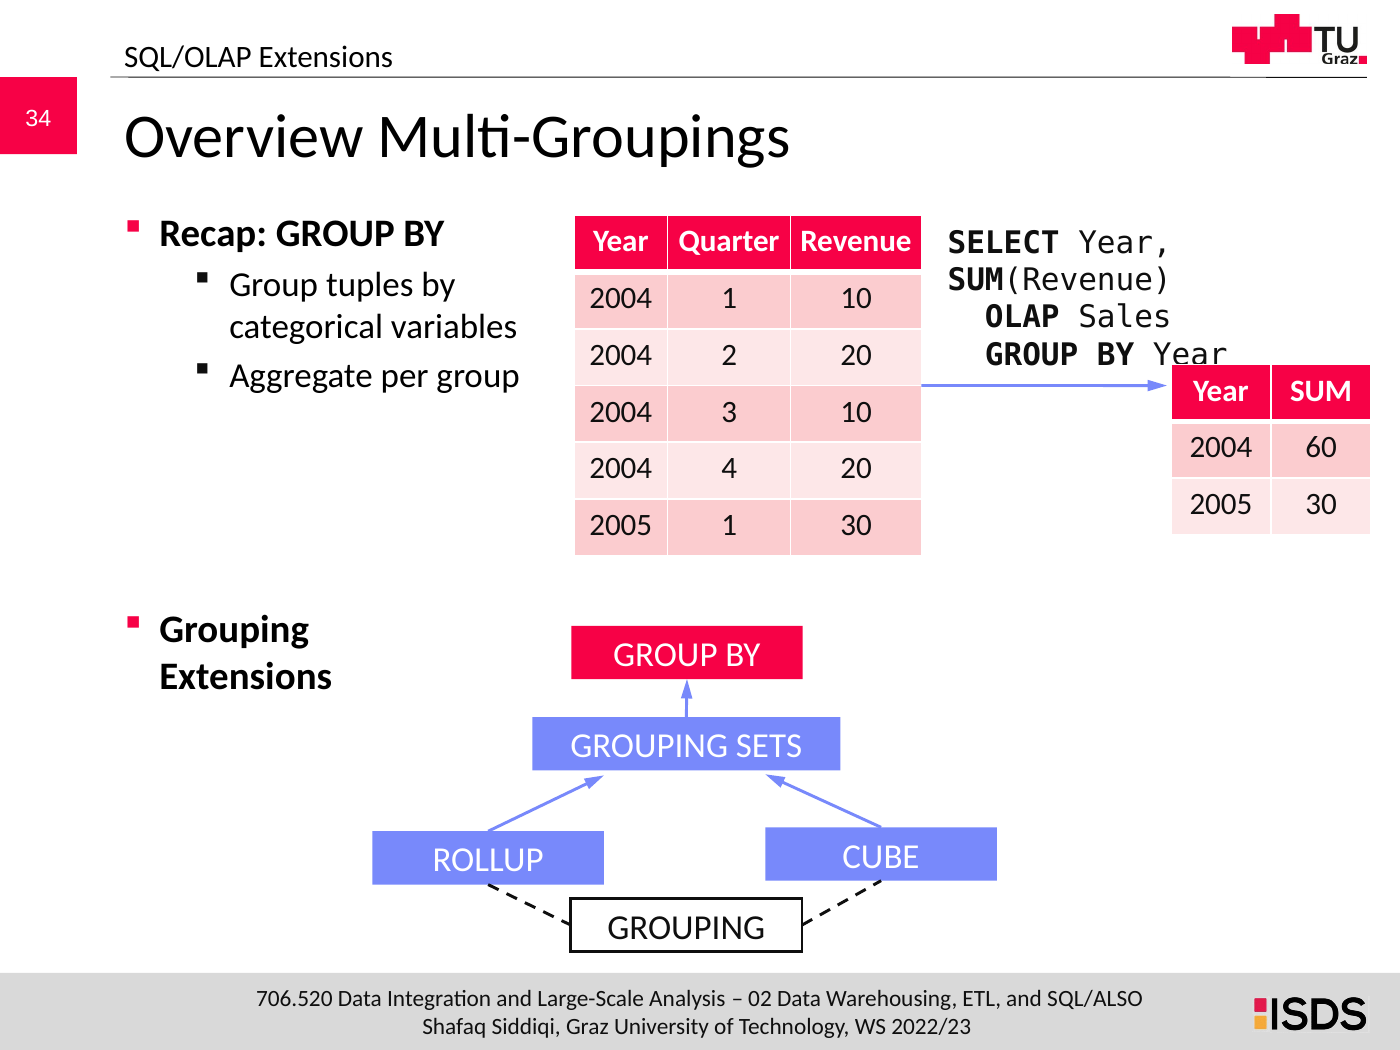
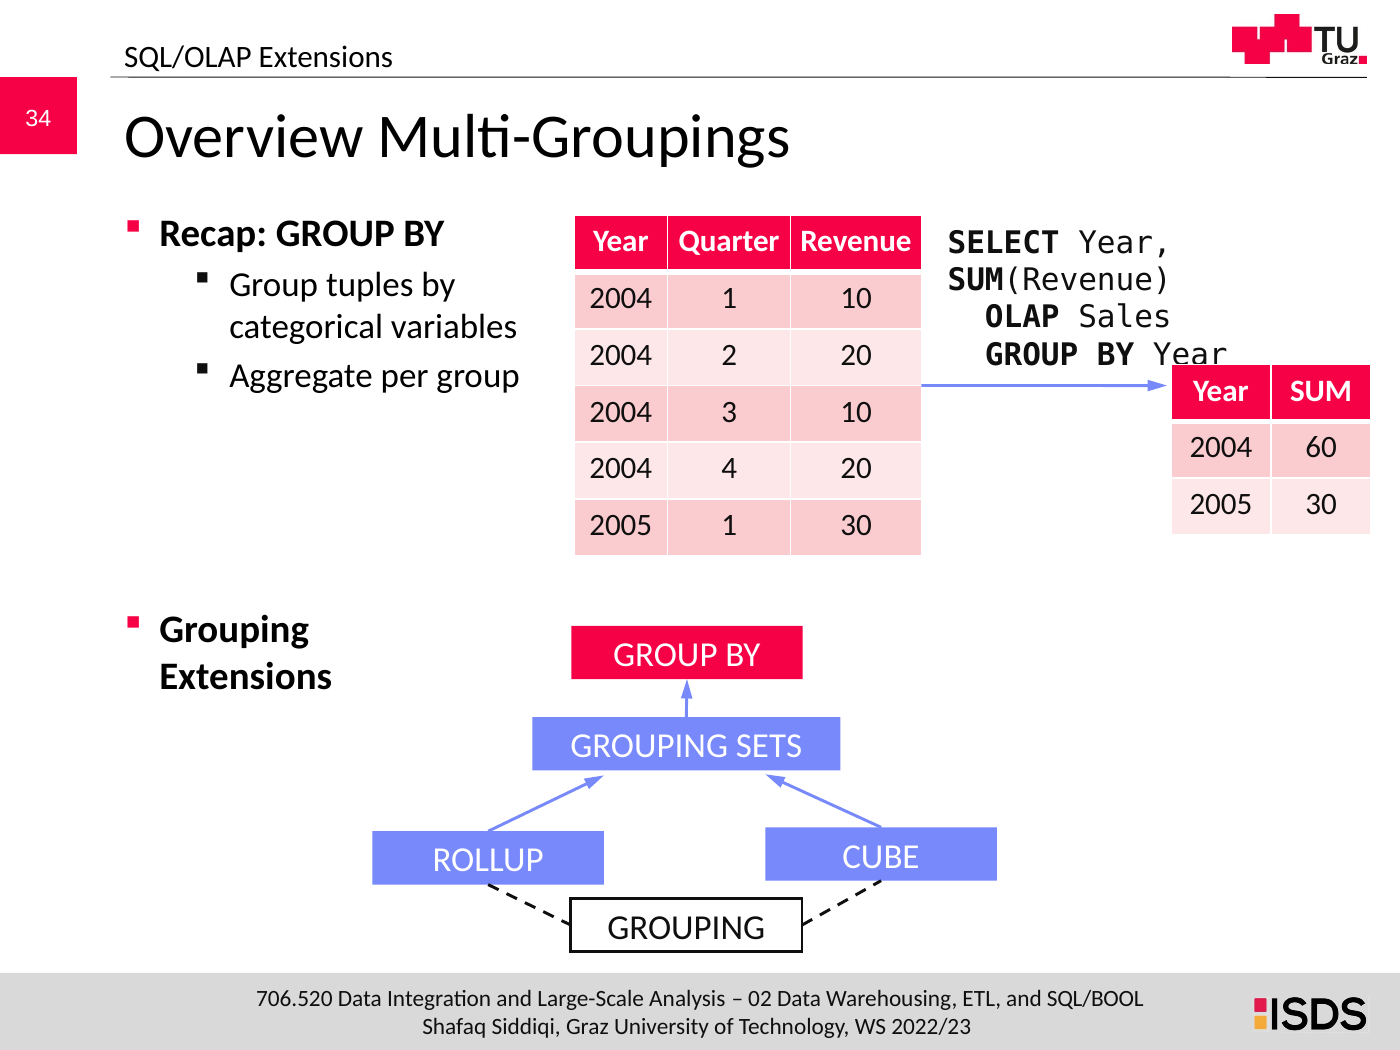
SQL/ALSO: SQL/ALSO -> SQL/BOOL
